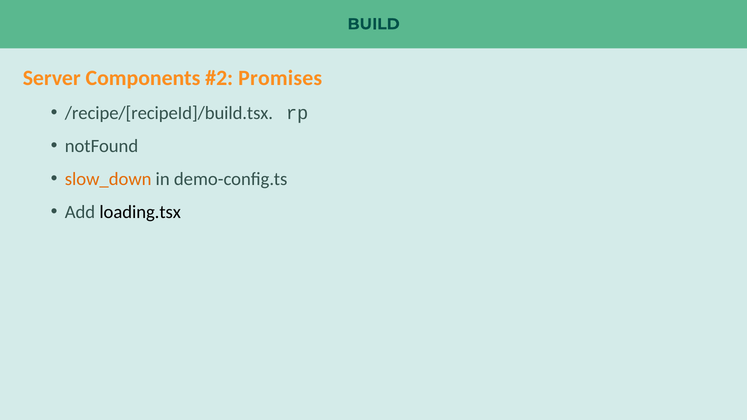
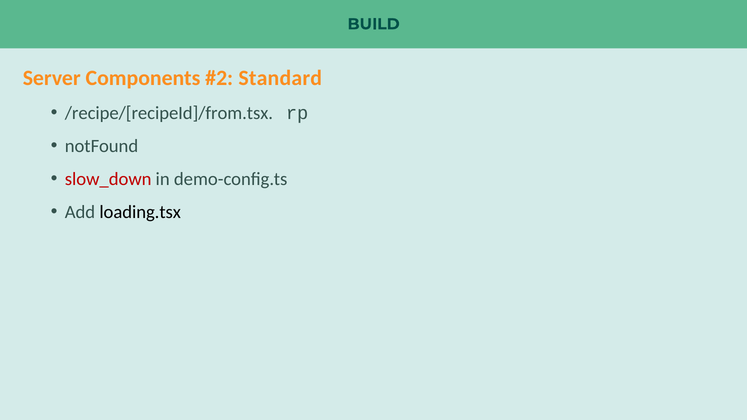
Promises: Promises -> Standard
/recipe/[recipeId]/build.tsx: /recipe/[recipeId]/build.tsx -> /recipe/[recipeId]/from.tsx
slow_down colour: orange -> red
